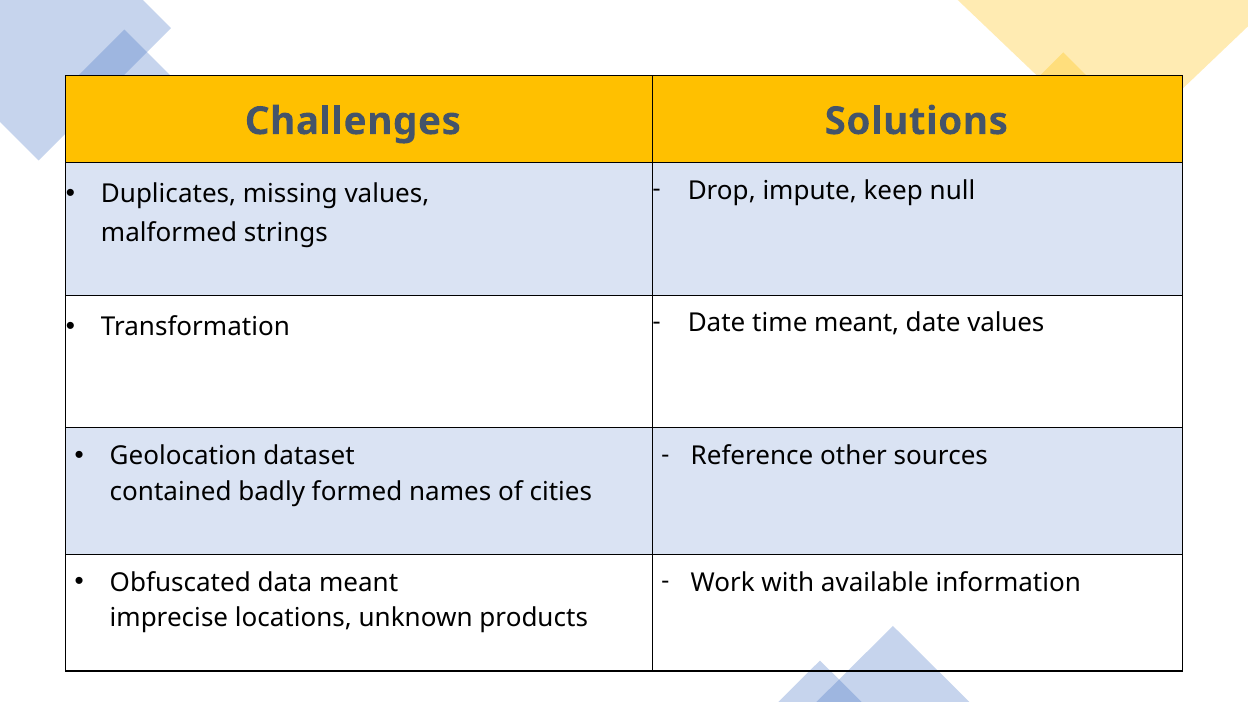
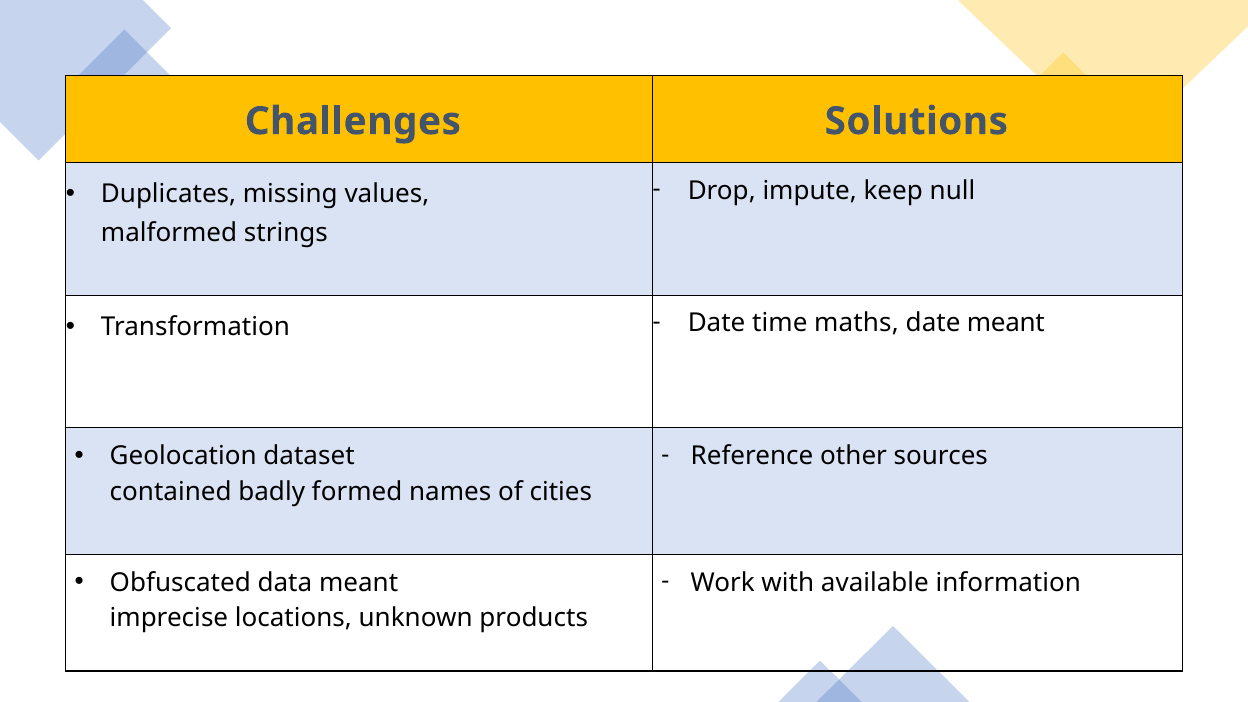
time meant: meant -> maths
date values: values -> meant
